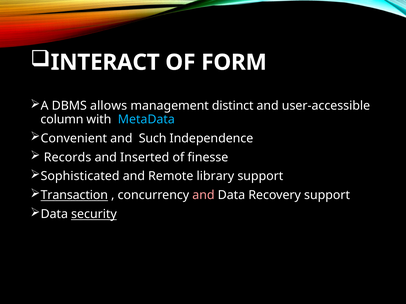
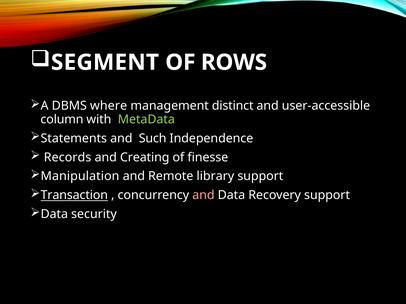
INTERACT: INTERACT -> SEGMENT
FORM: FORM -> ROWS
allows: allows -> where
MetaData colour: light blue -> light green
Convenient: Convenient -> Statements
Inserted: Inserted -> Creating
Sophisticated: Sophisticated -> Manipulation
security underline: present -> none
